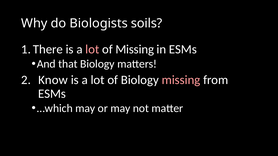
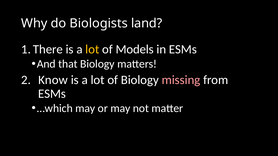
soils: soils -> land
lot at (92, 49) colour: pink -> yellow
of Missing: Missing -> Models
